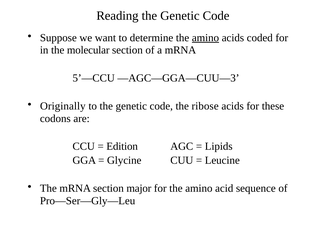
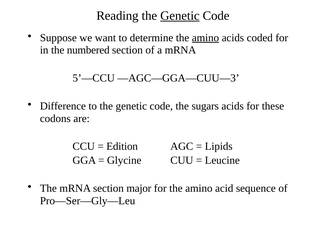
Genetic at (180, 16) underline: none -> present
molecular: molecular -> numbered
Originally: Originally -> Difference
ribose: ribose -> sugars
